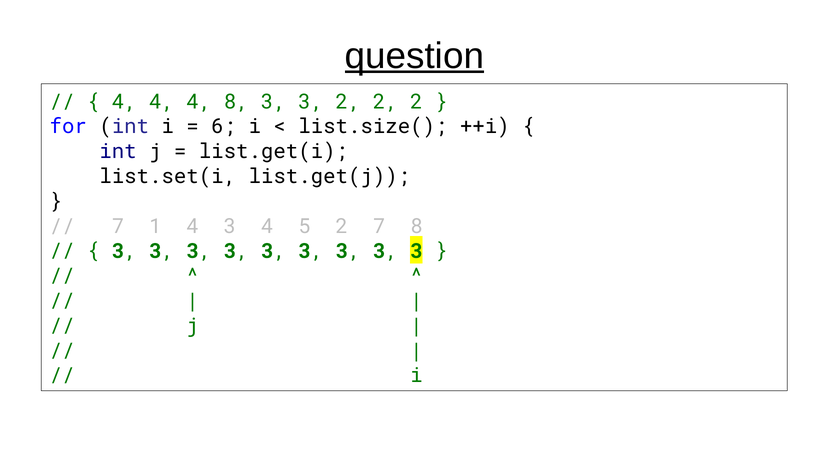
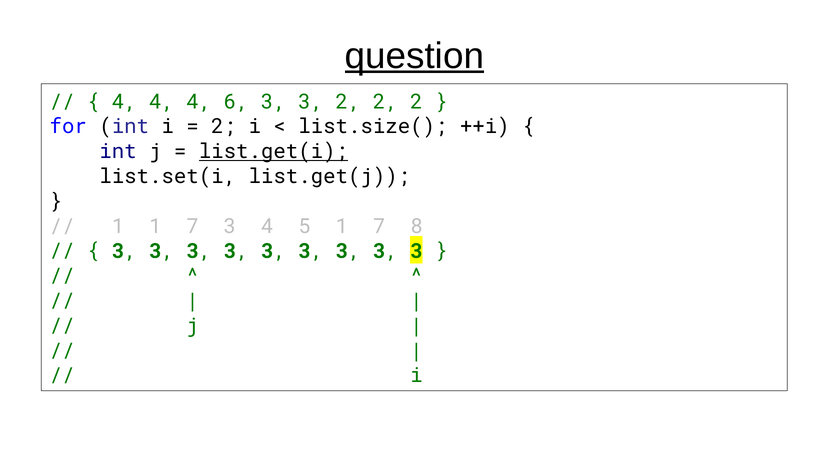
4 8: 8 -> 6
6 at (224, 126): 6 -> 2
list.get(i underline: none -> present
7 at (118, 226): 7 -> 1
4 at (193, 226): 4 -> 7
5 2: 2 -> 1
